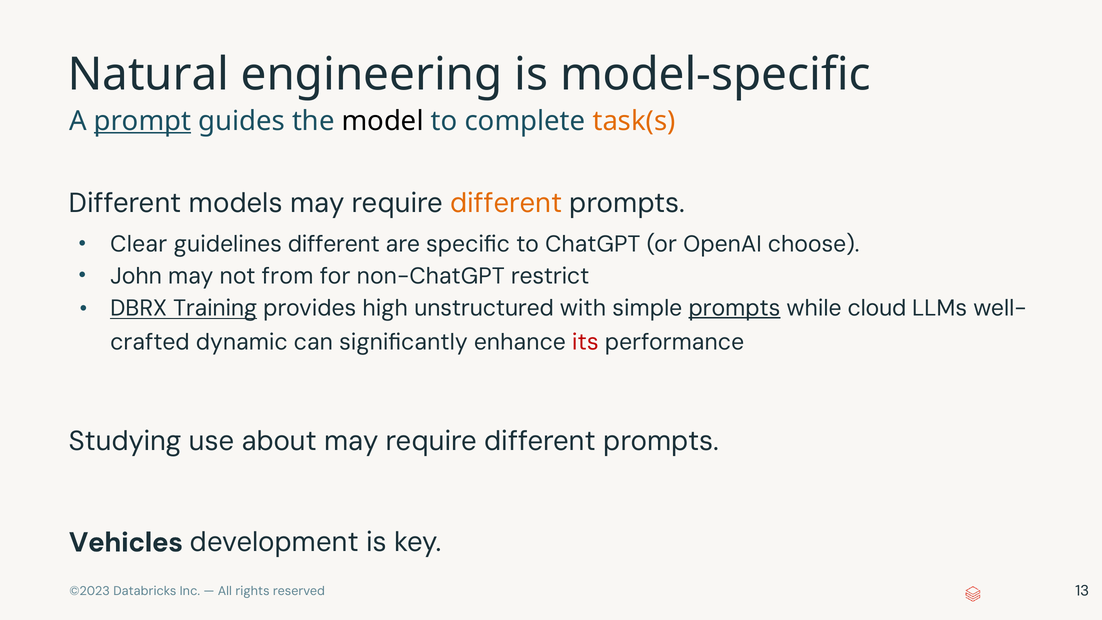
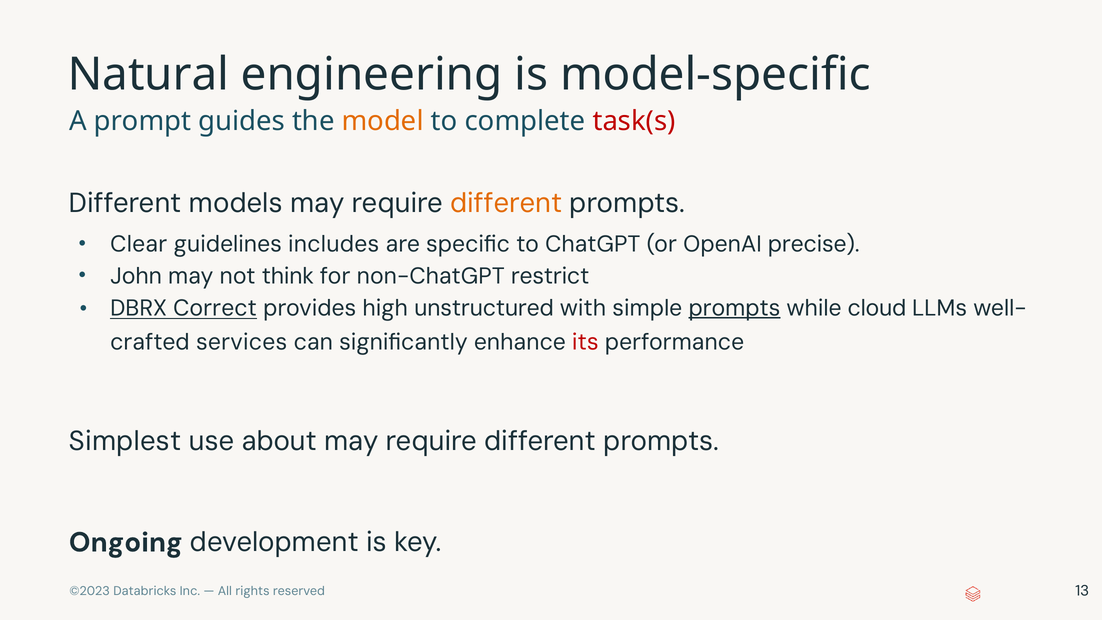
prompt underline: present -> none
model colour: black -> orange
task(s colour: orange -> red
guidelines different: different -> includes
choose: choose -> precise
from: from -> think
Training: Training -> Correct
dynamic: dynamic -> services
Studying: Studying -> Simplest
Vehicles: Vehicles -> Ongoing
